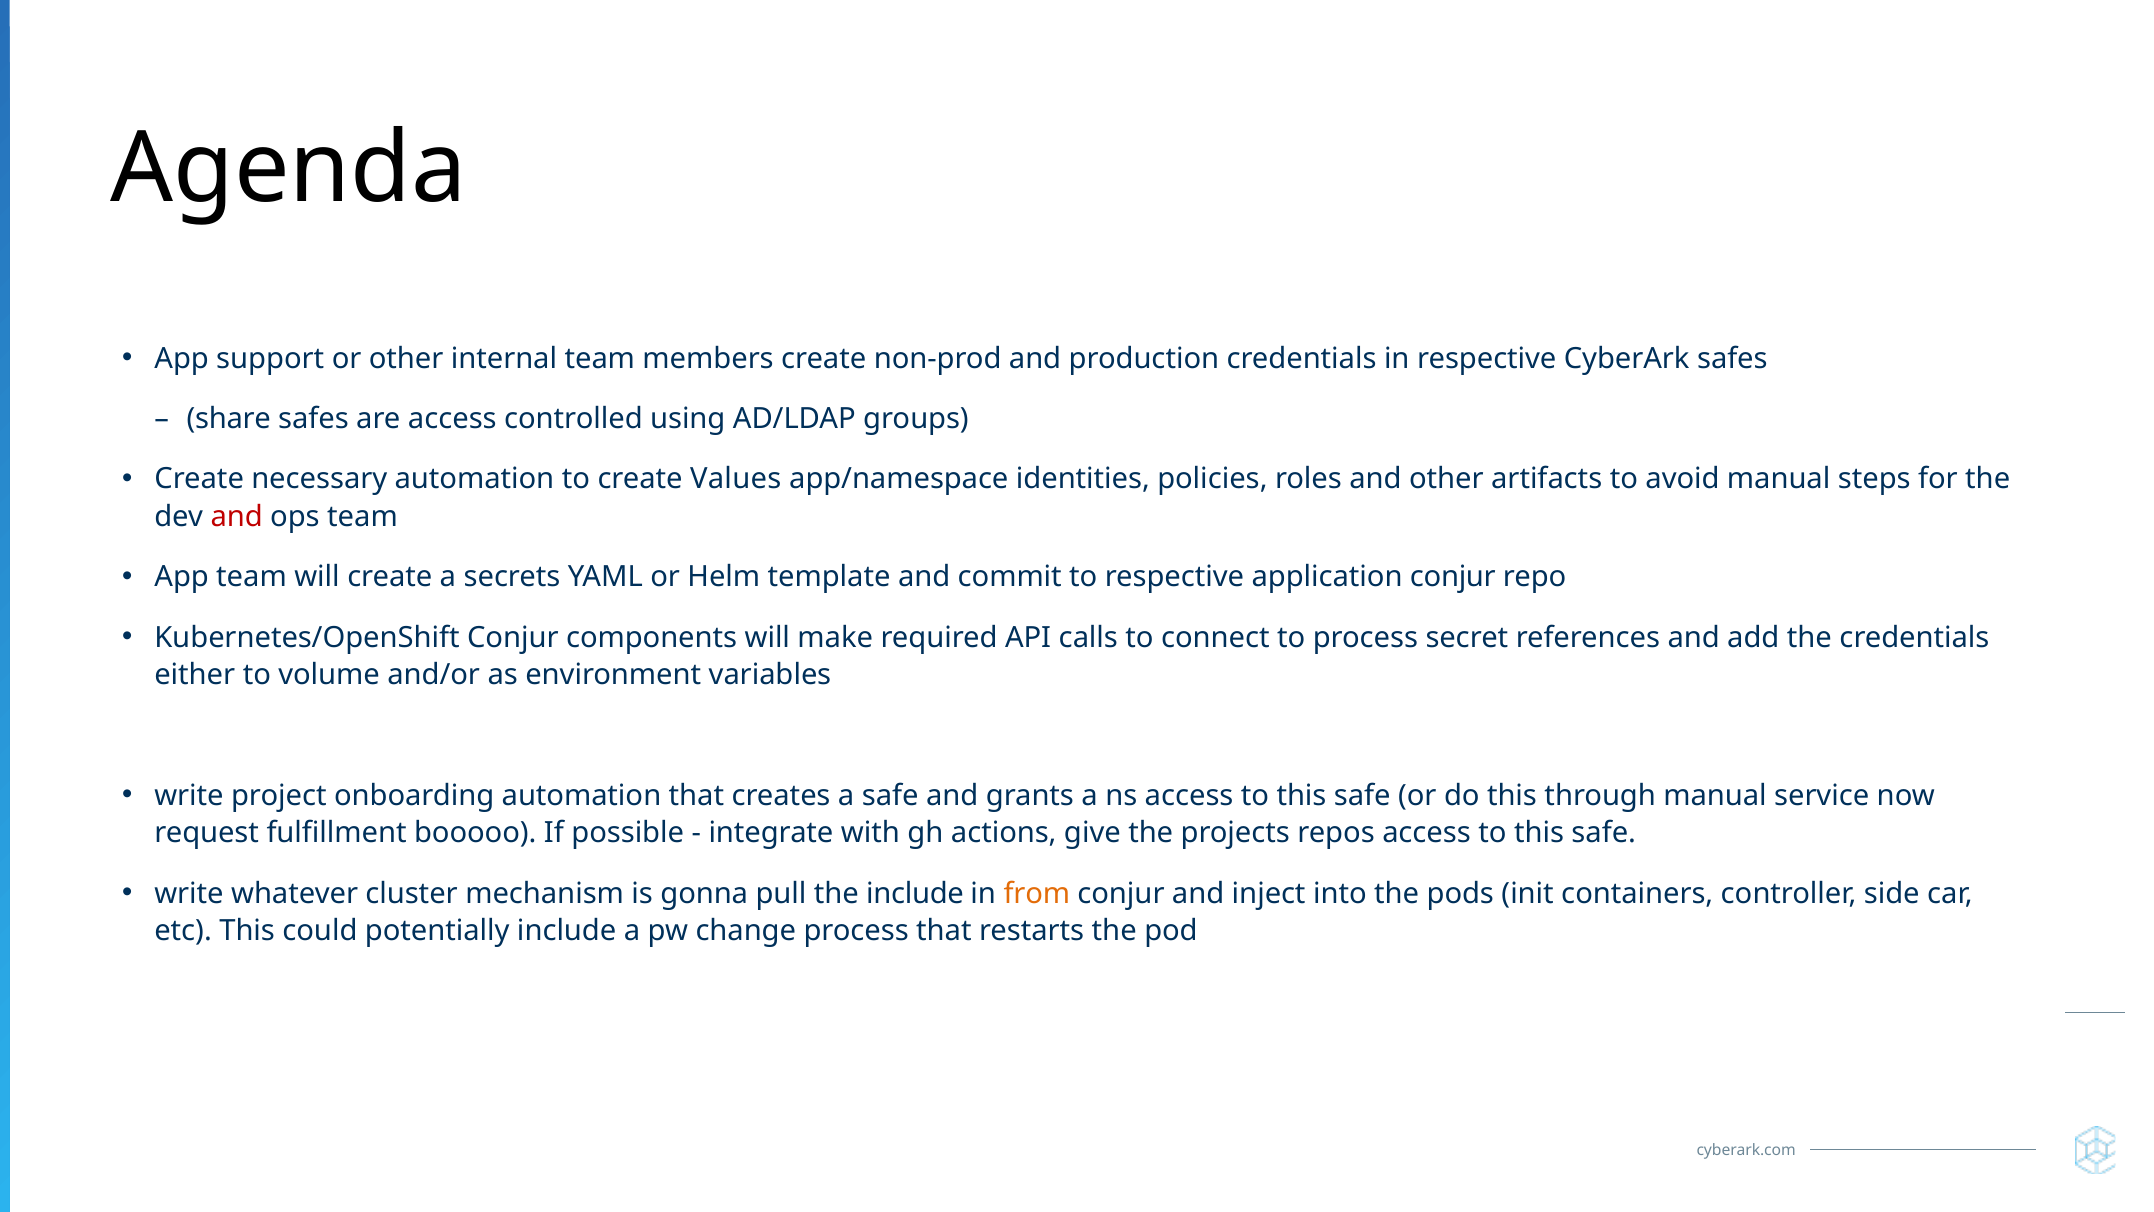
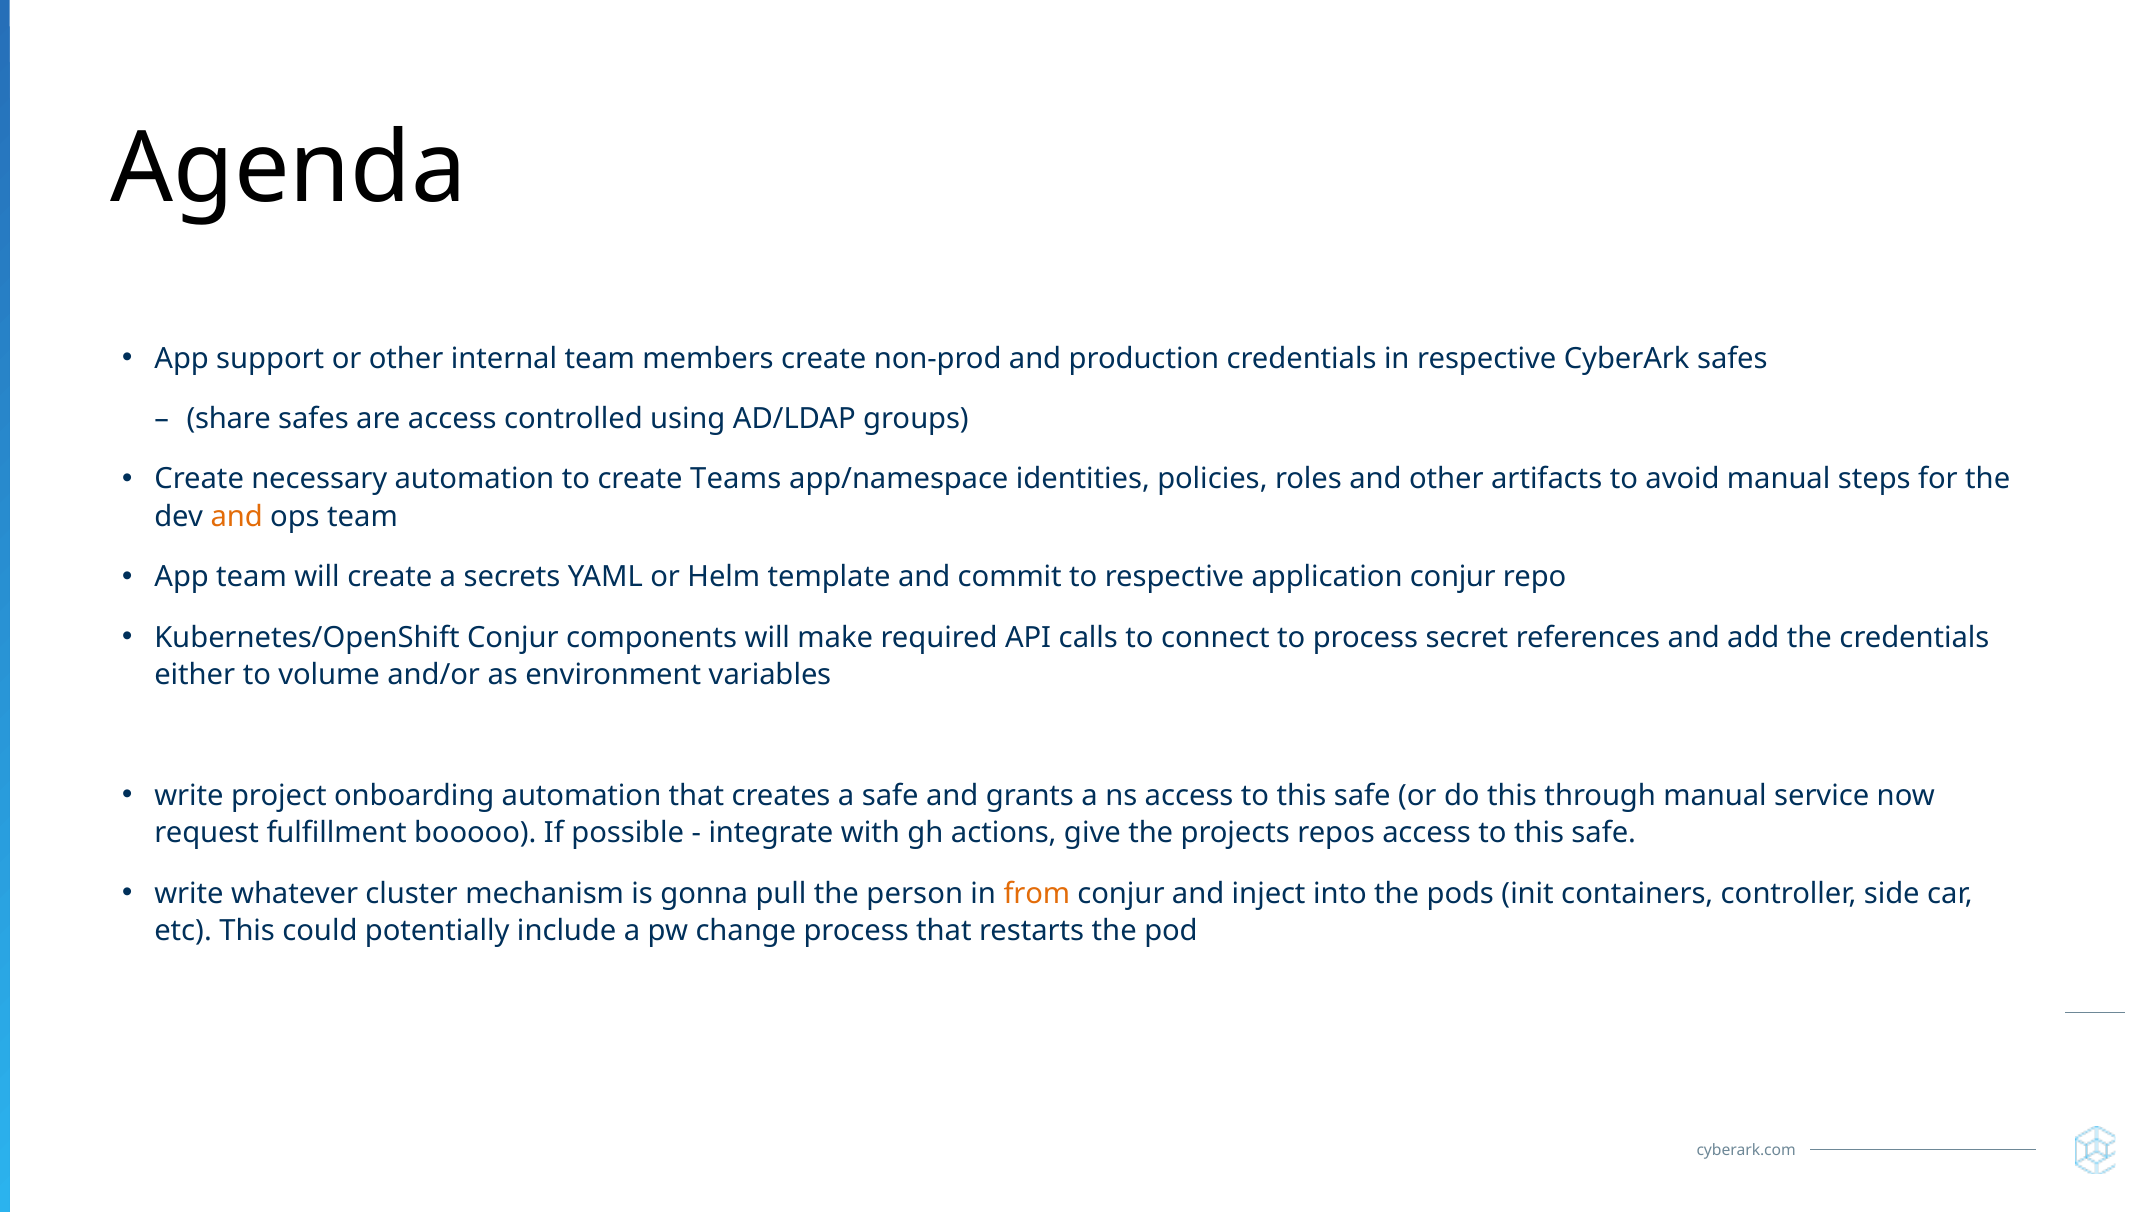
Values: Values -> Teams
and at (237, 517) colour: red -> orange
the include: include -> person
